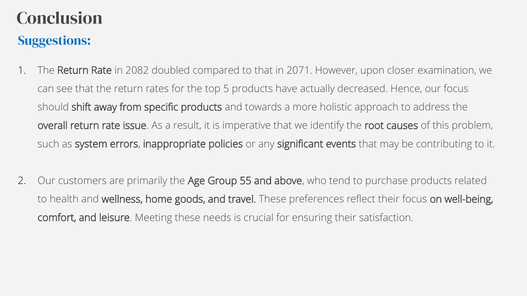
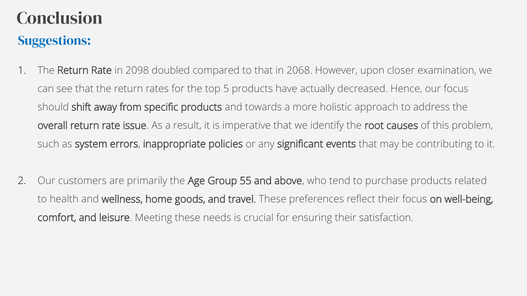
2082: 2082 -> 2098
2071: 2071 -> 2068
